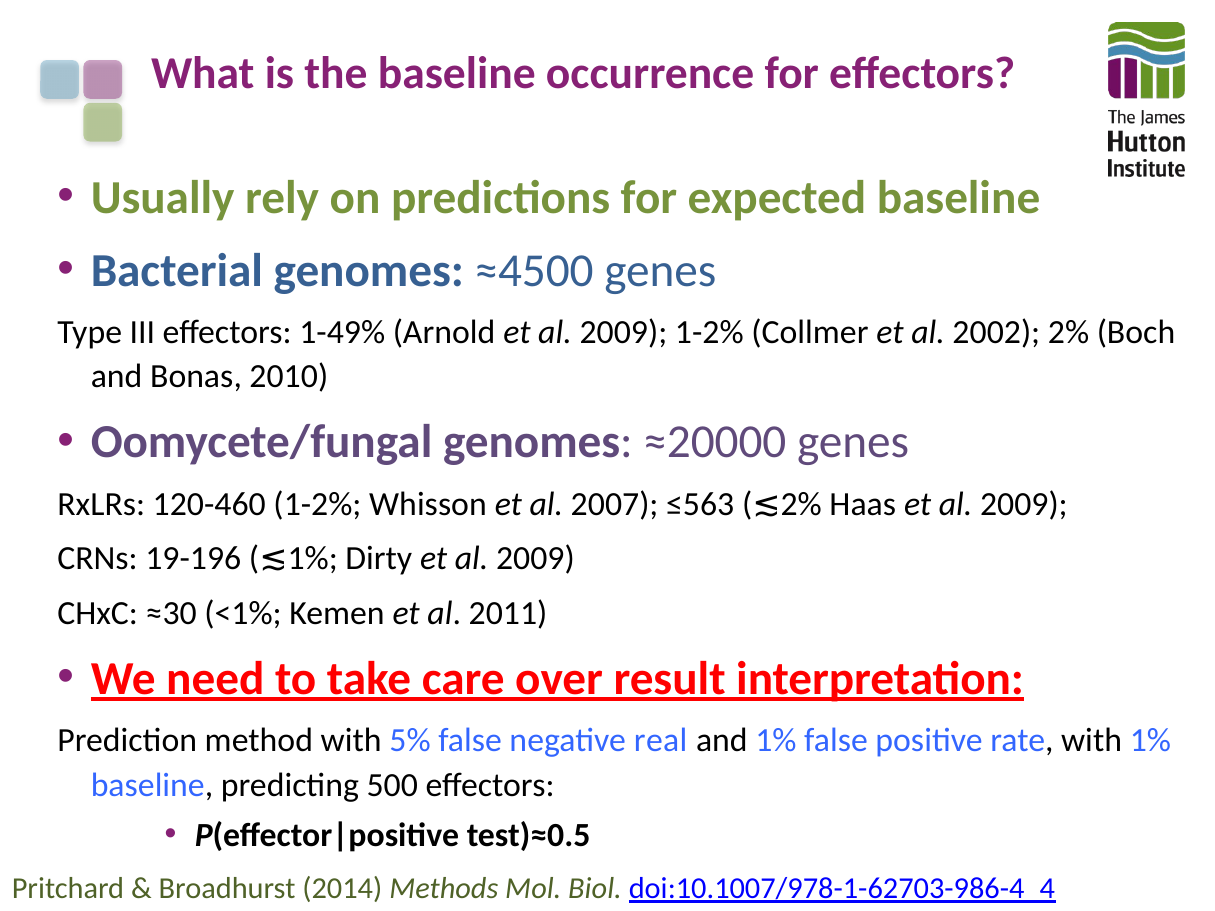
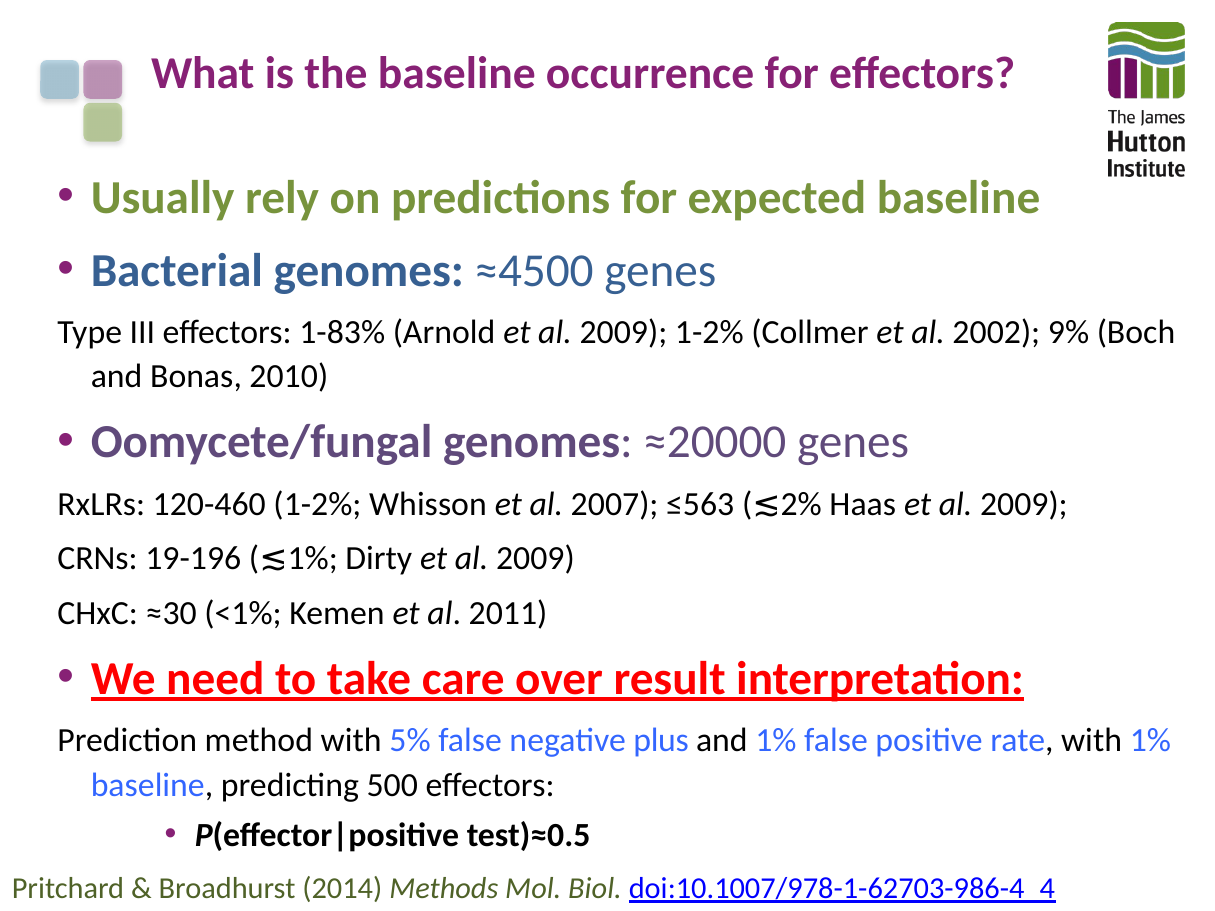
1-49%: 1-49% -> 1-83%
2002 2%: 2% -> 9%
real: real -> plus
